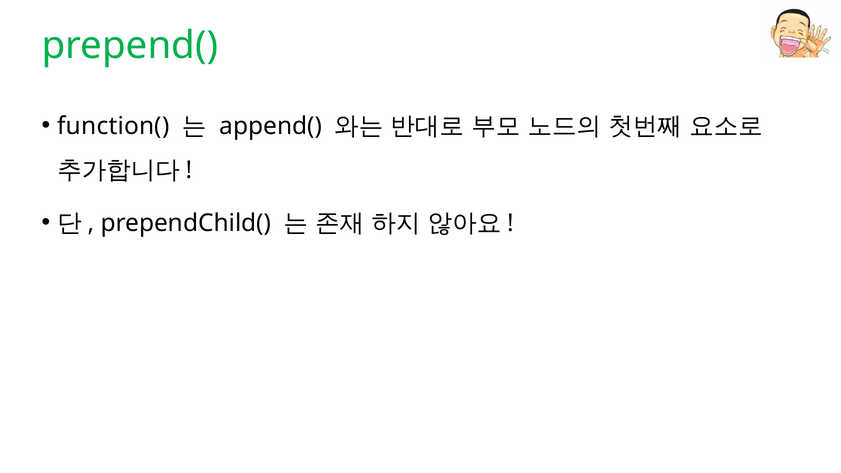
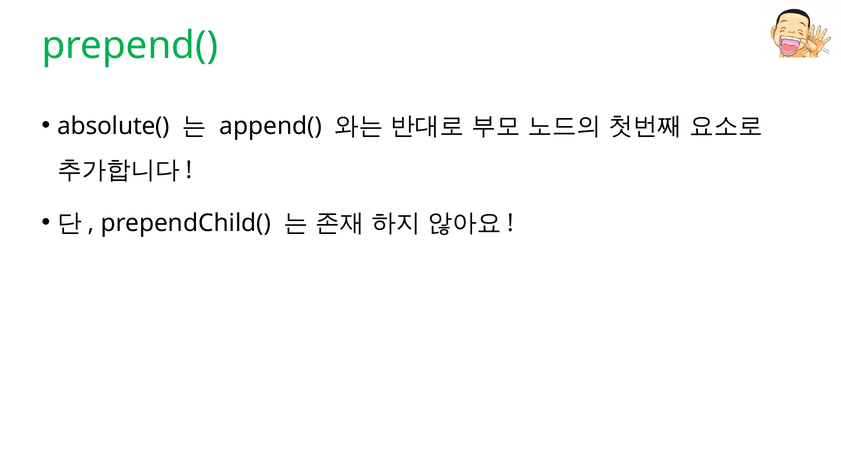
function(: function( -> absolute(
